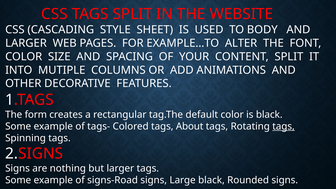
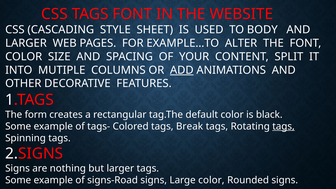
TAGS SPLIT: SPLIT -> FONT
ADD underline: none -> present
About: About -> Break
Large black: black -> color
